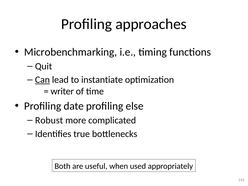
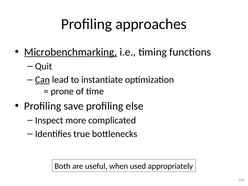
Microbenchmarking underline: none -> present
writer: writer -> prone
date: date -> save
Robust: Robust -> Inspect
